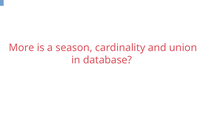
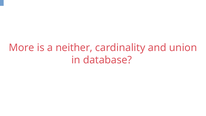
season: season -> neither
